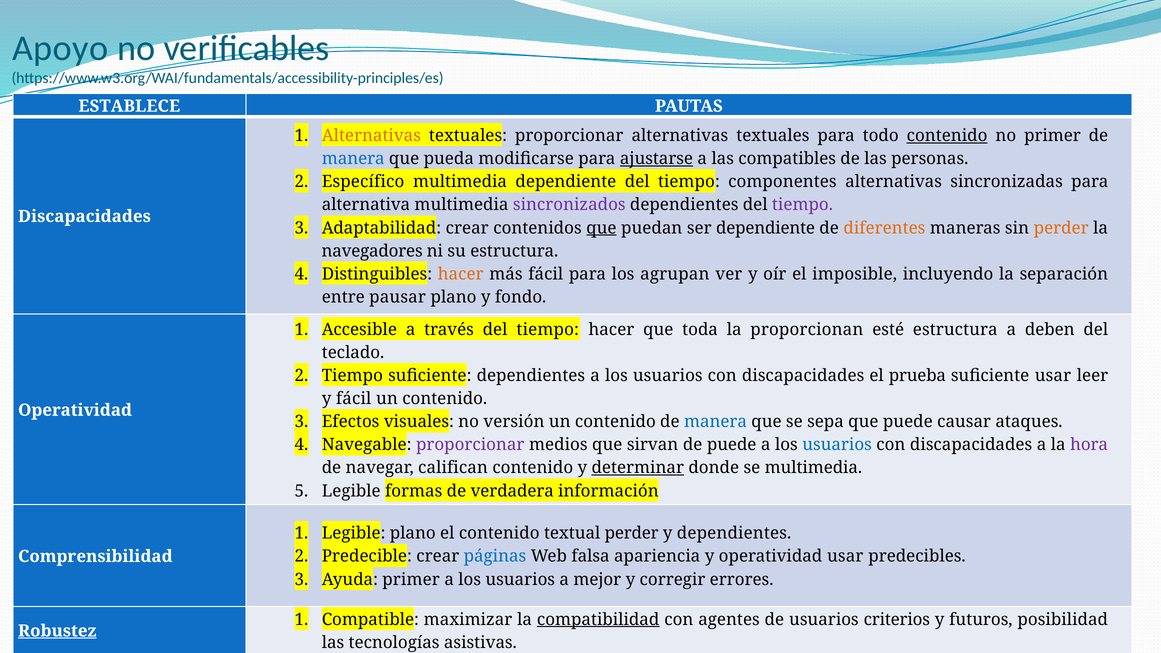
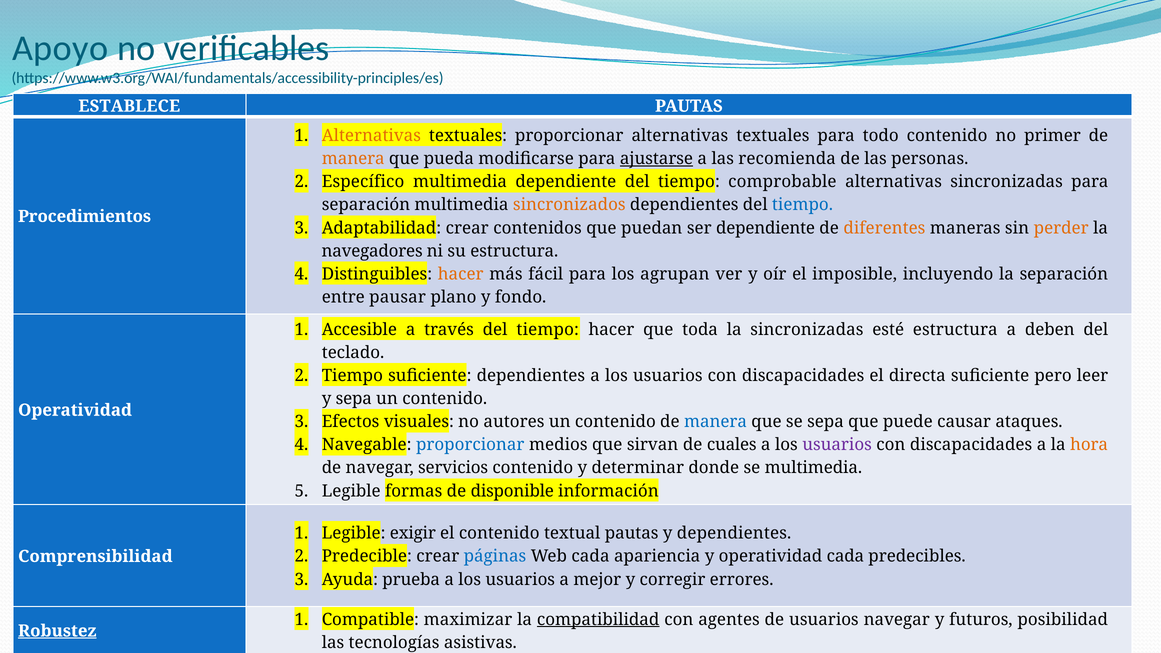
contenido at (947, 136) underline: present -> none
manera at (353, 159) colour: blue -> orange
compatibles: compatibles -> recomienda
componentes: componentes -> comprobable
alternativa at (366, 205): alternativa -> separación
sincronizados colour: purple -> orange
tiempo at (802, 205) colour: purple -> blue
Discapacidades at (84, 216): Discapacidades -> Procedimientos
que at (601, 228) underline: present -> none
la proporcionan: proporcionan -> sincronizadas
prueba: prueba -> directa
suficiente usar: usar -> pero
y fácil: fácil -> sepa
versión: versión -> autores
proporcionar at (470, 445) colour: purple -> blue
de puede: puede -> cuales
usuarios at (837, 445) colour: blue -> purple
hora colour: purple -> orange
califican: califican -> servicios
determinar underline: present -> none
verdadera: verdadera -> disponible
Legible plano: plano -> exigir
textual perder: perder -> pautas
Web falsa: falsa -> cada
operatividad usar: usar -> cada
Ayuda primer: primer -> prueba
usuarios criterios: criterios -> navegar
